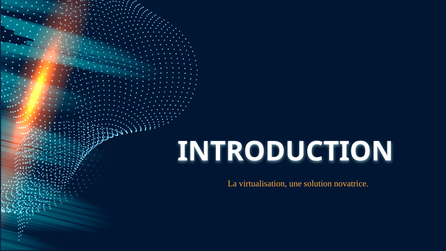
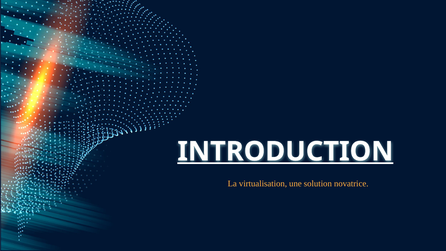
INTRODUCTION underline: none -> present
